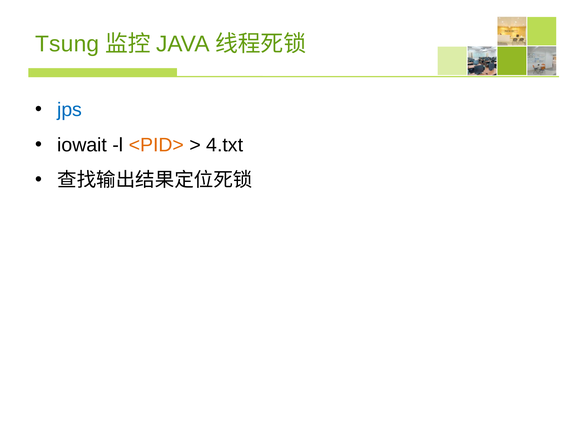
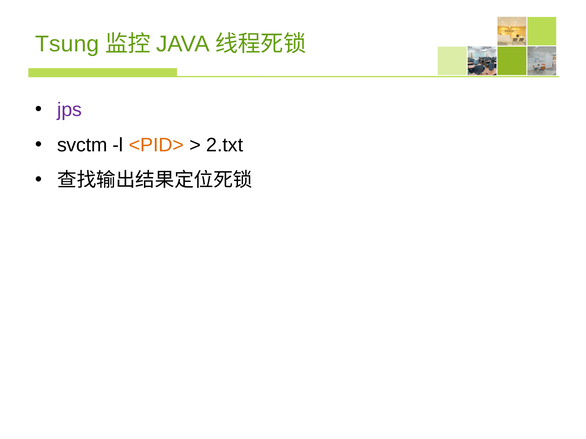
jps colour: blue -> purple
iowait: iowait -> svctm
4.txt: 4.txt -> 2.txt
